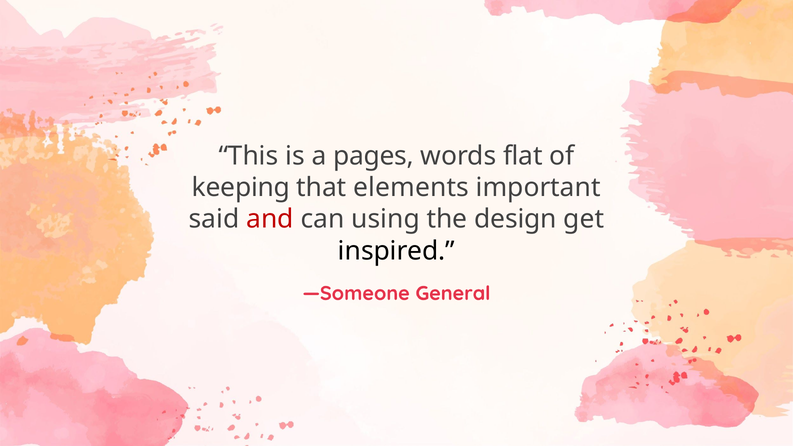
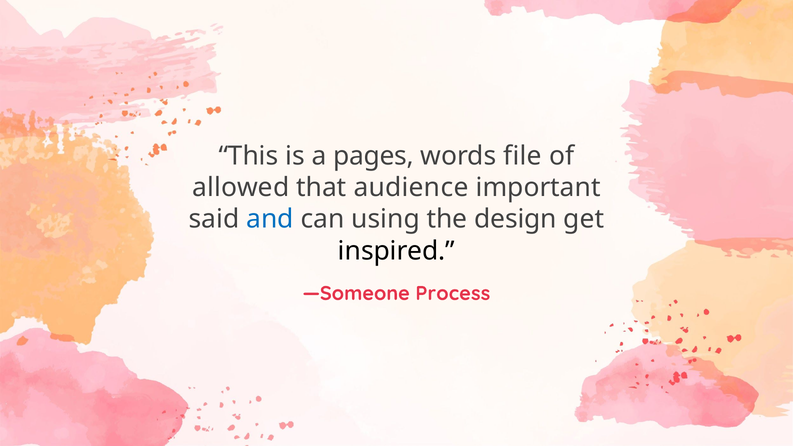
flat: flat -> file
keeping: keeping -> allowed
elements: elements -> audience
and colour: red -> blue
General: General -> Process
